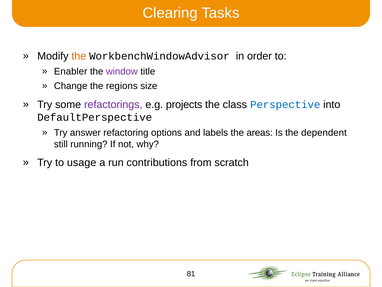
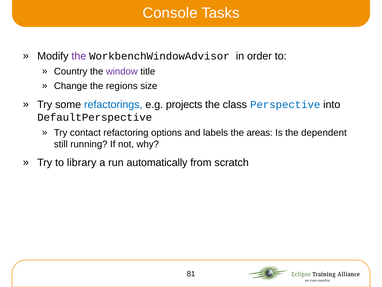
Clearing: Clearing -> Console
the at (79, 56) colour: orange -> purple
Enabler: Enabler -> Country
refactorings colour: purple -> blue
answer: answer -> contact
usage: usage -> library
contributions: contributions -> automatically
